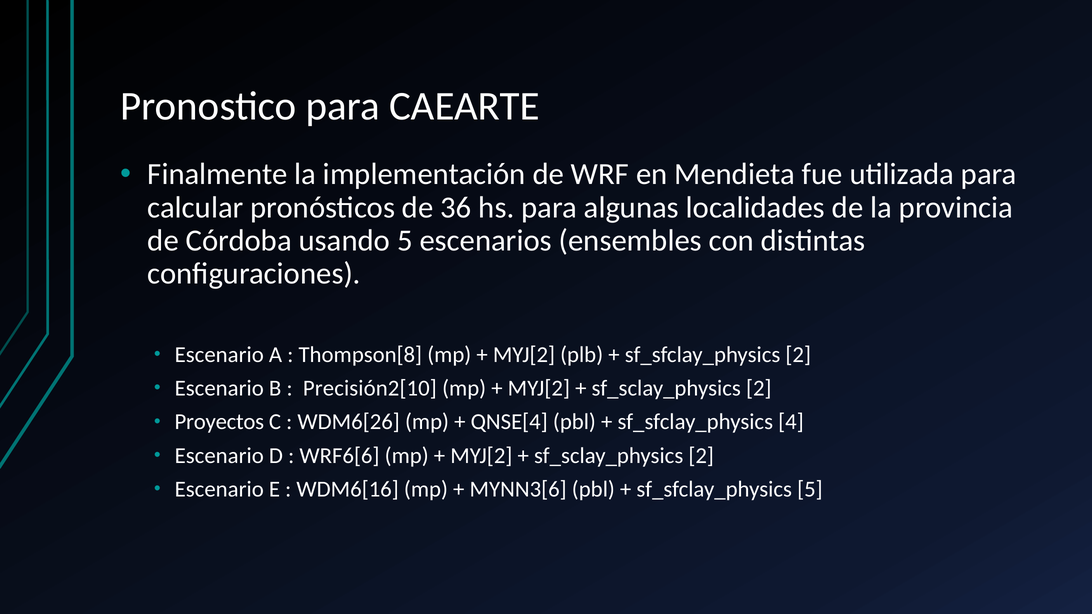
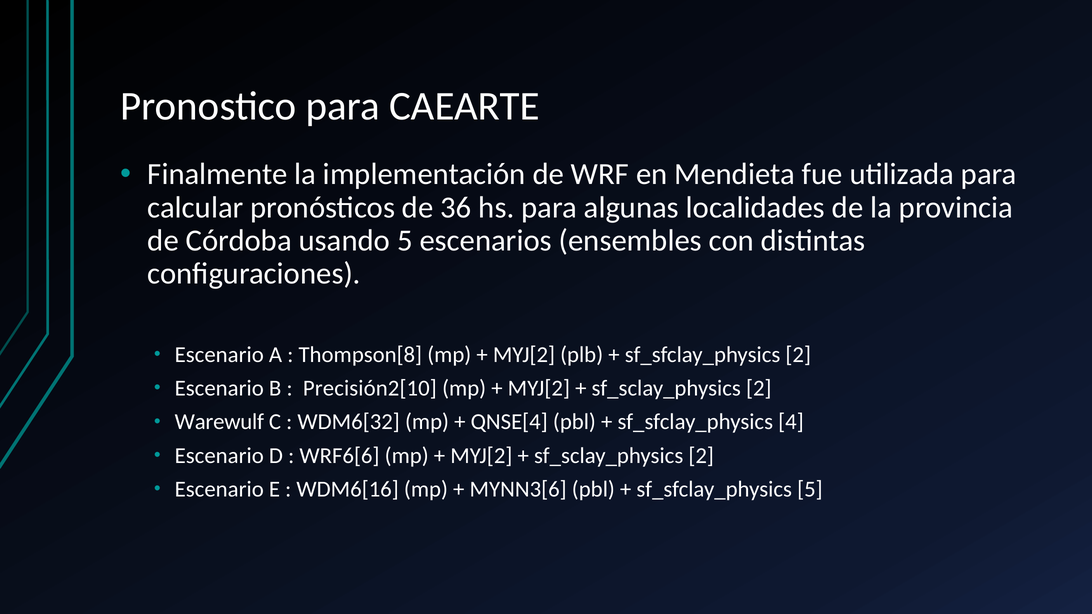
Proyectos: Proyectos -> Warewulf
WDM6[26: WDM6[26 -> WDM6[32
